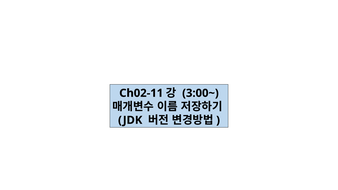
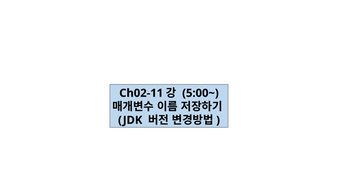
3:00~: 3:00~ -> 5:00~
